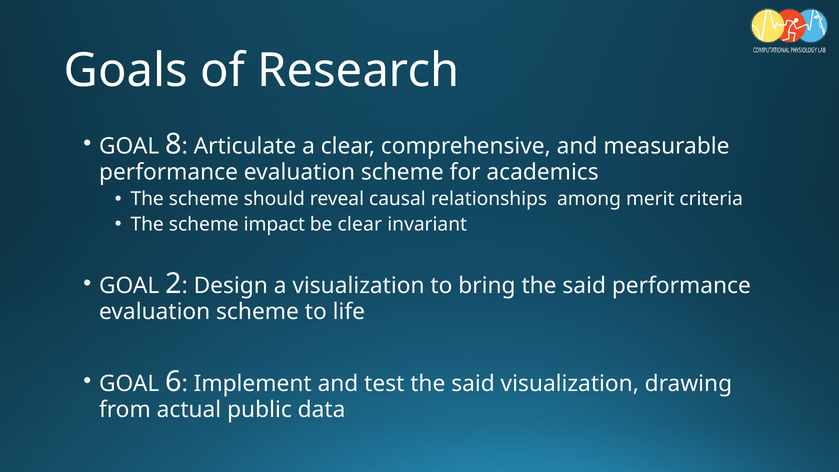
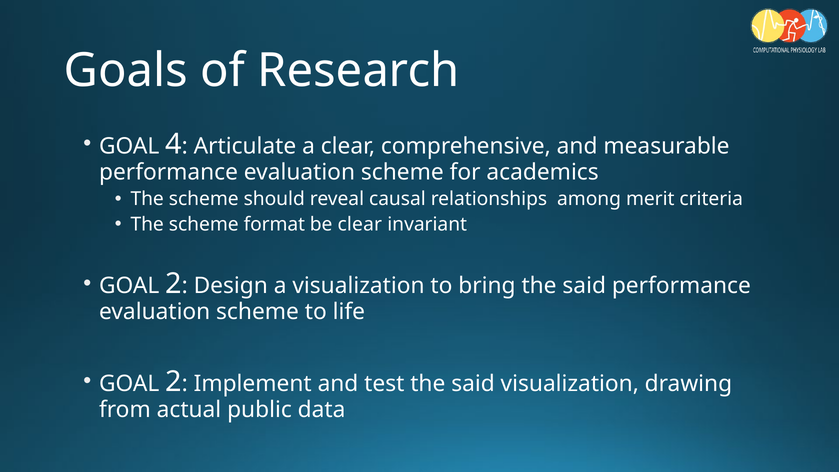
8: 8 -> 4
impact: impact -> format
6 at (174, 382): 6 -> 2
